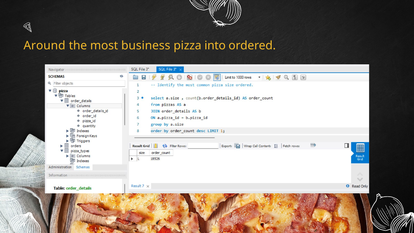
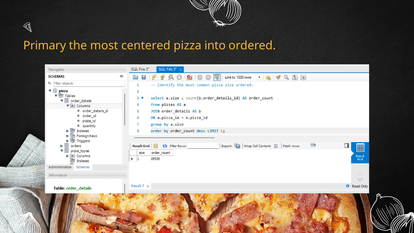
Around: Around -> Primary
business: business -> centered
